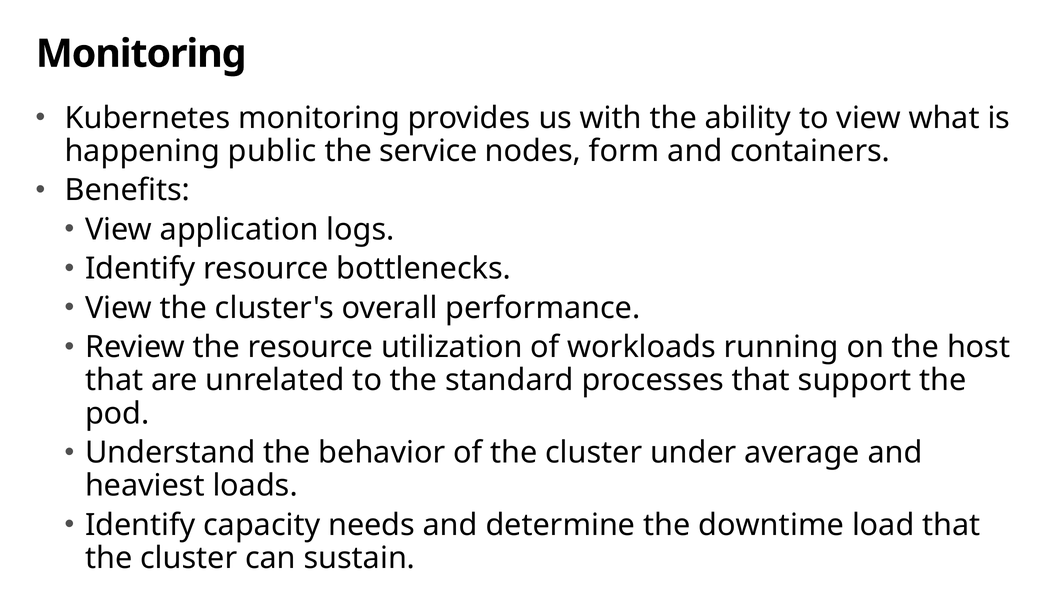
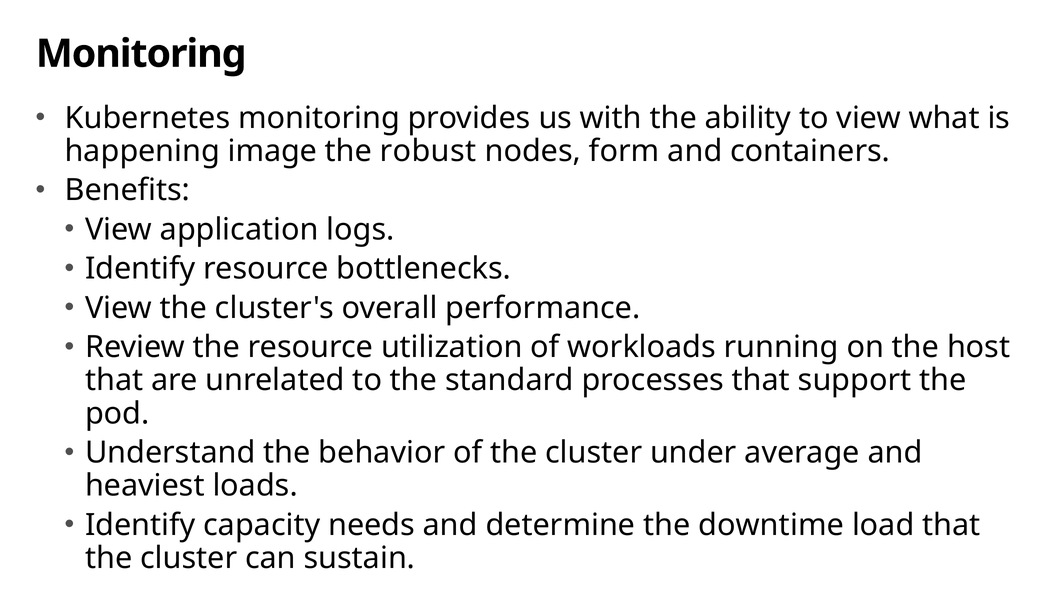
public: public -> image
service: service -> robust
